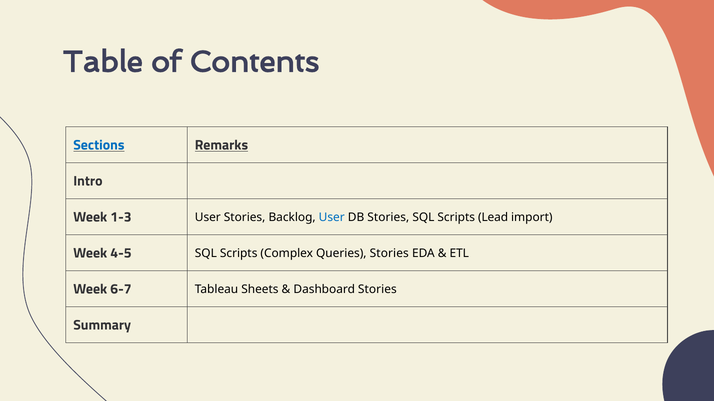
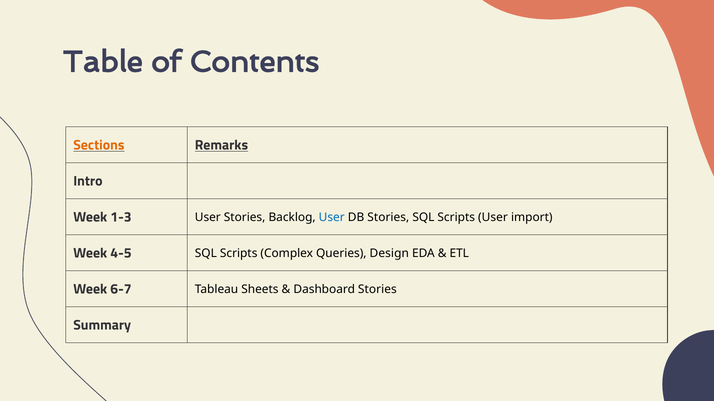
Sections colour: blue -> orange
Scripts Lead: Lead -> User
Queries Stories: Stories -> Design
